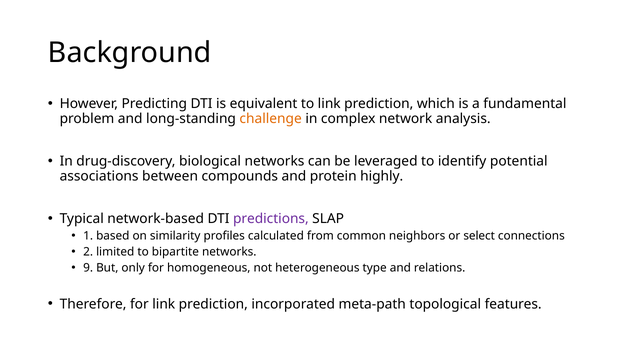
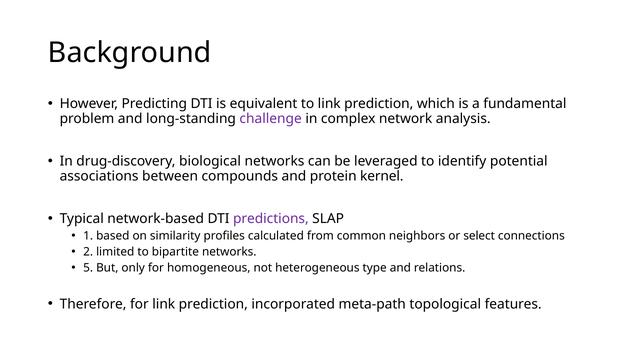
challenge colour: orange -> purple
highly: highly -> kernel
9: 9 -> 5
